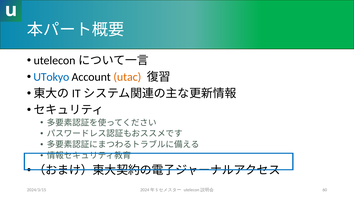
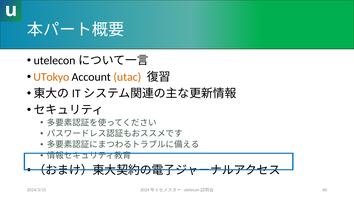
UTokyo colour: blue -> orange
